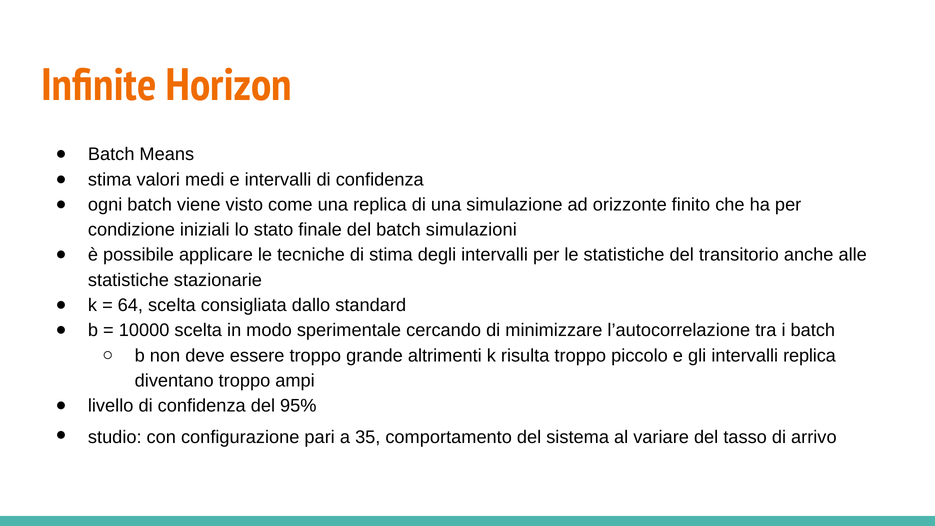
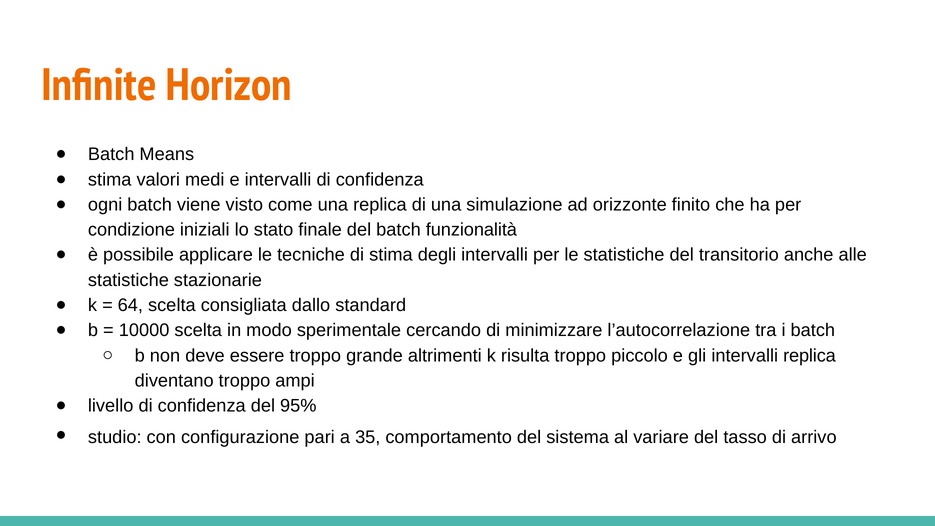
simulazioni: simulazioni -> funzionalità
